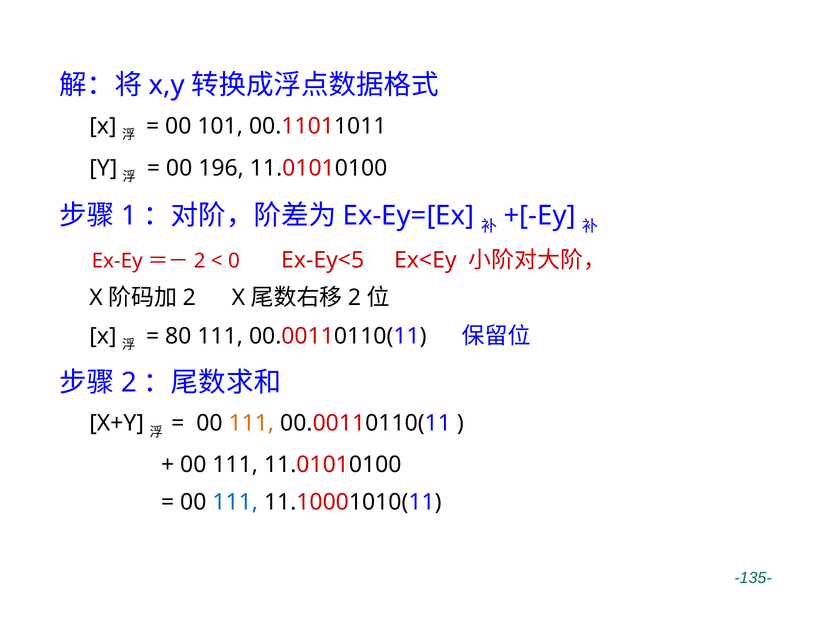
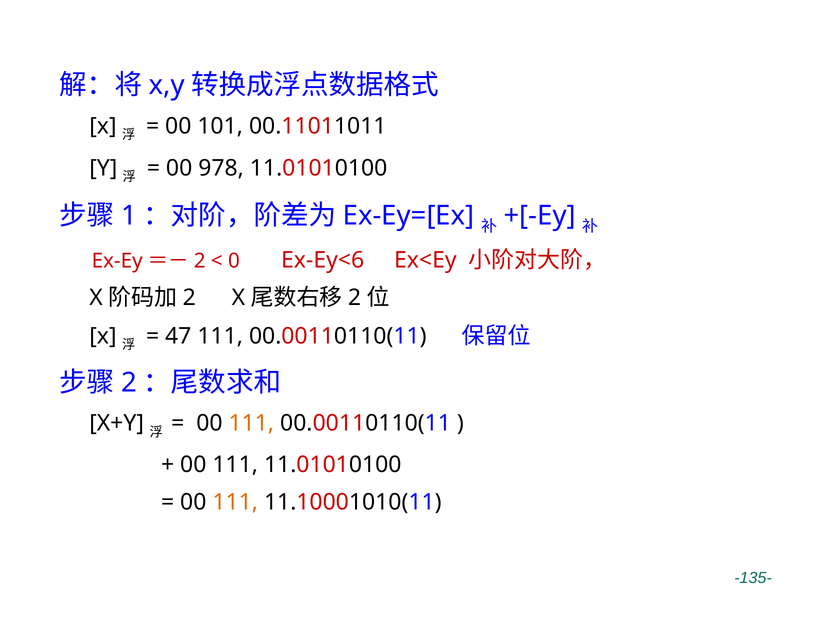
196: 196 -> 978
Ex-Ey<5: Ex-Ey<5 -> Ex-Ey<6
80: 80 -> 47
111 at (235, 503) colour: blue -> orange
